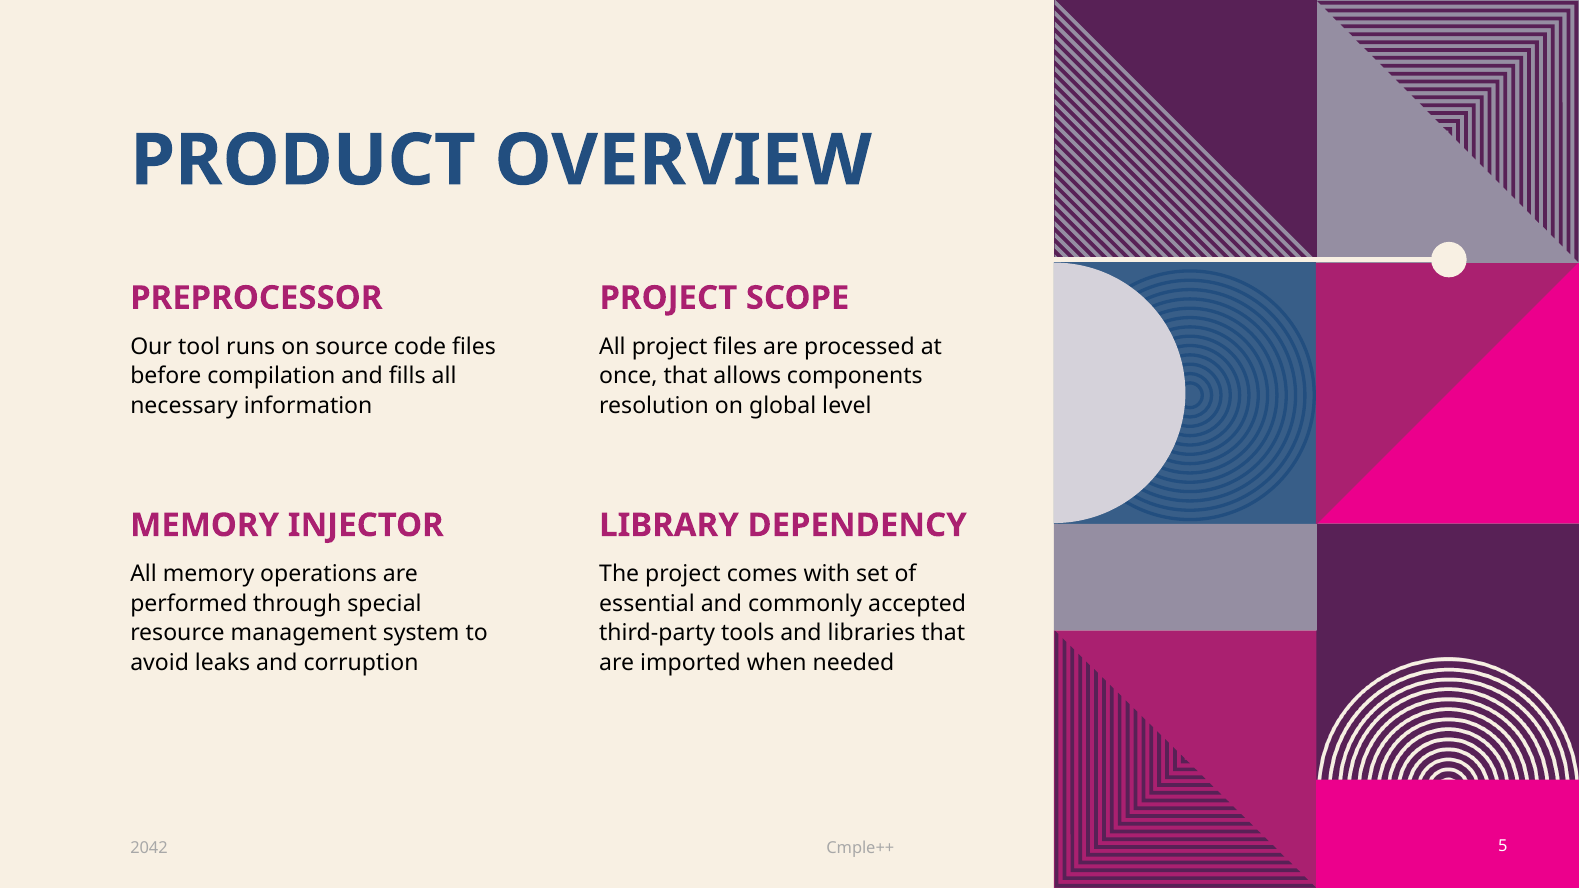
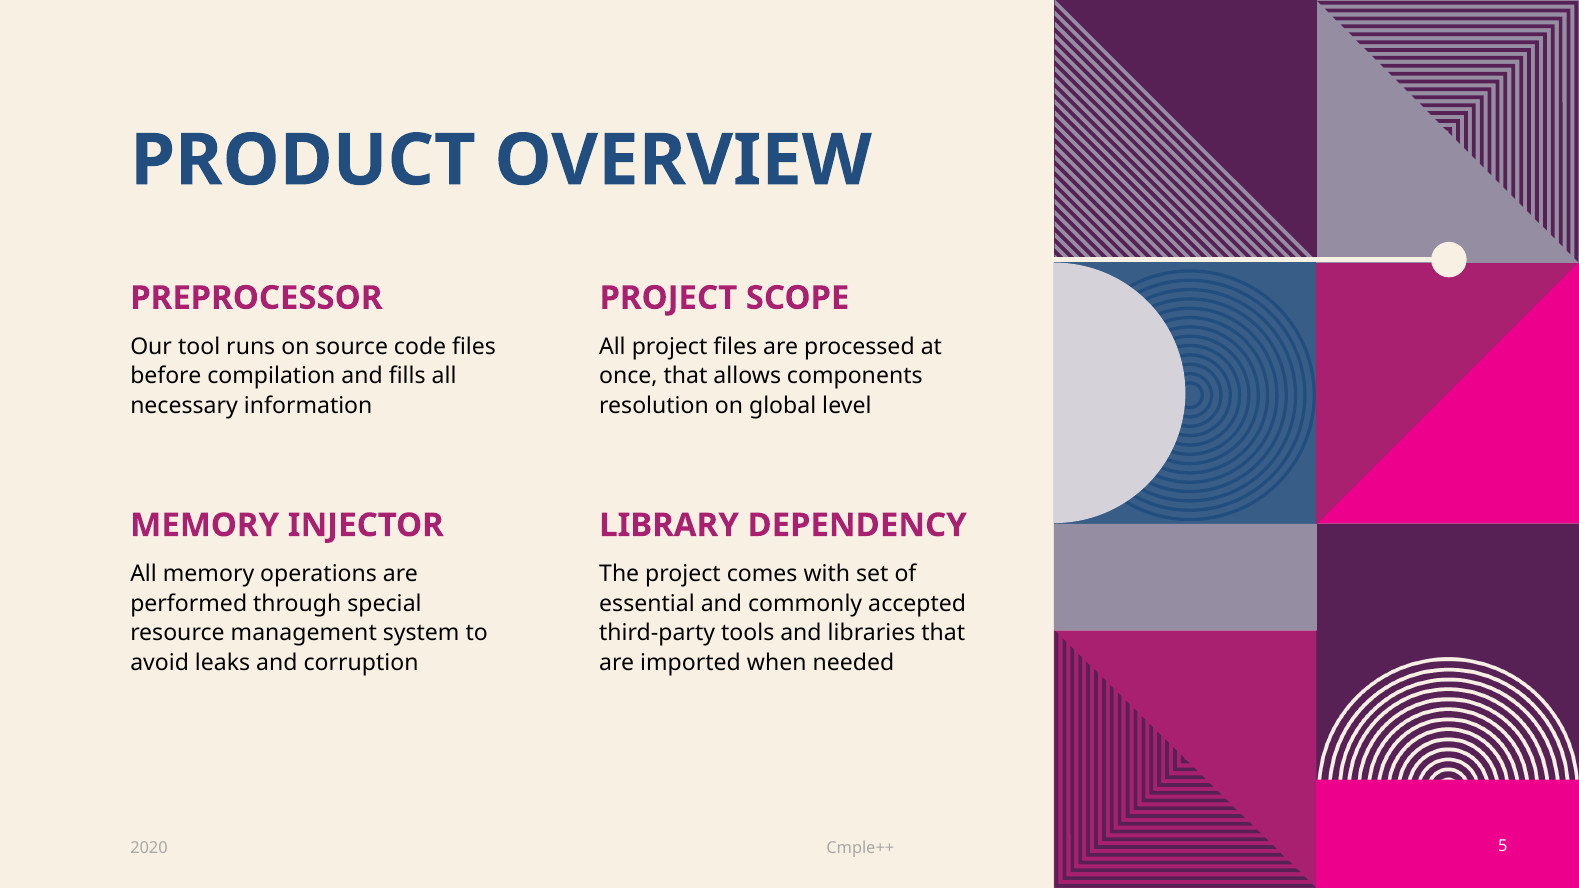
2042: 2042 -> 2020
